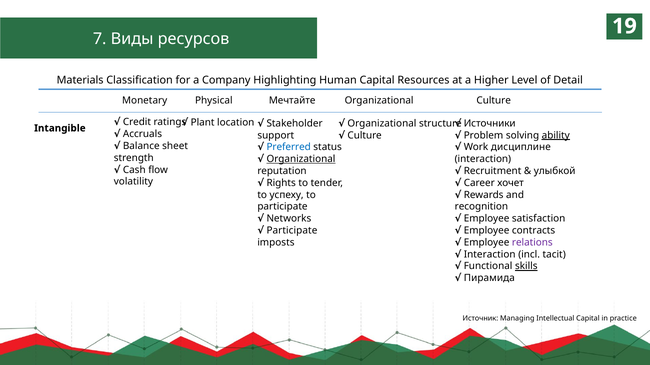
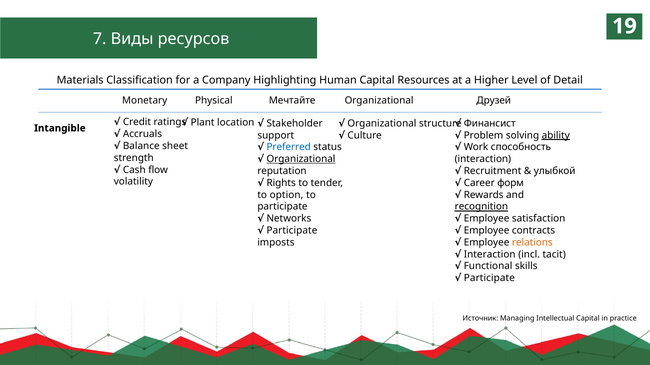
Organizational Culture: Culture -> Друзей
Источники: Источники -> Финансист
дисциплине: дисциплине -> способность
хочет: хочет -> форм
успеху: успеху -> option
recognition underline: none -> present
relations colour: purple -> orange
skills underline: present -> none
Пирамида at (489, 279): Пирамида -> Participate
